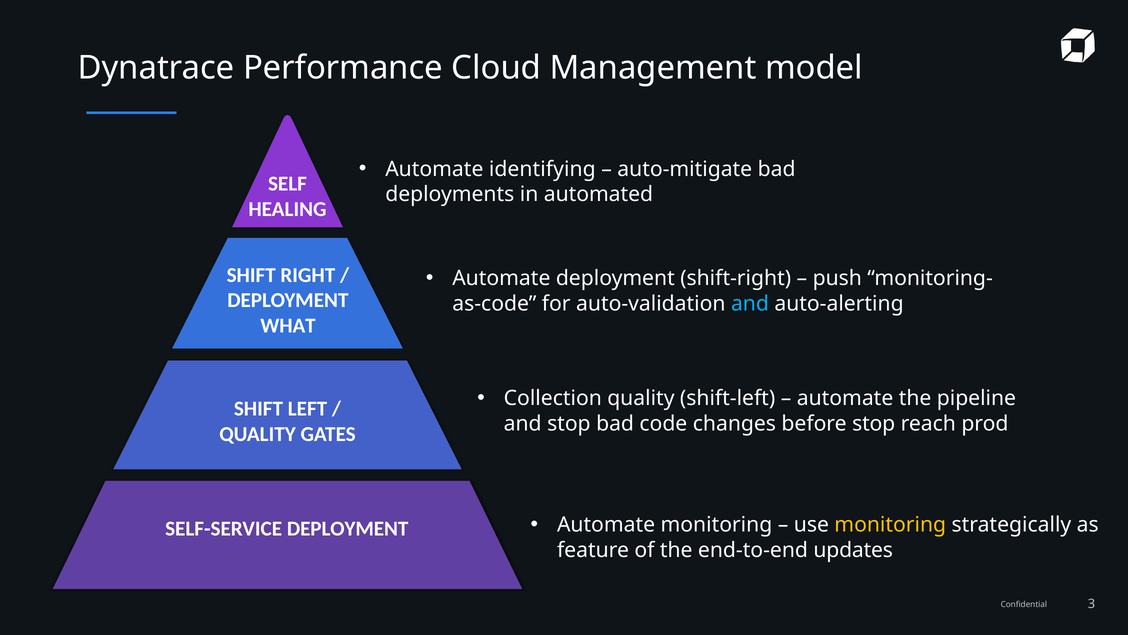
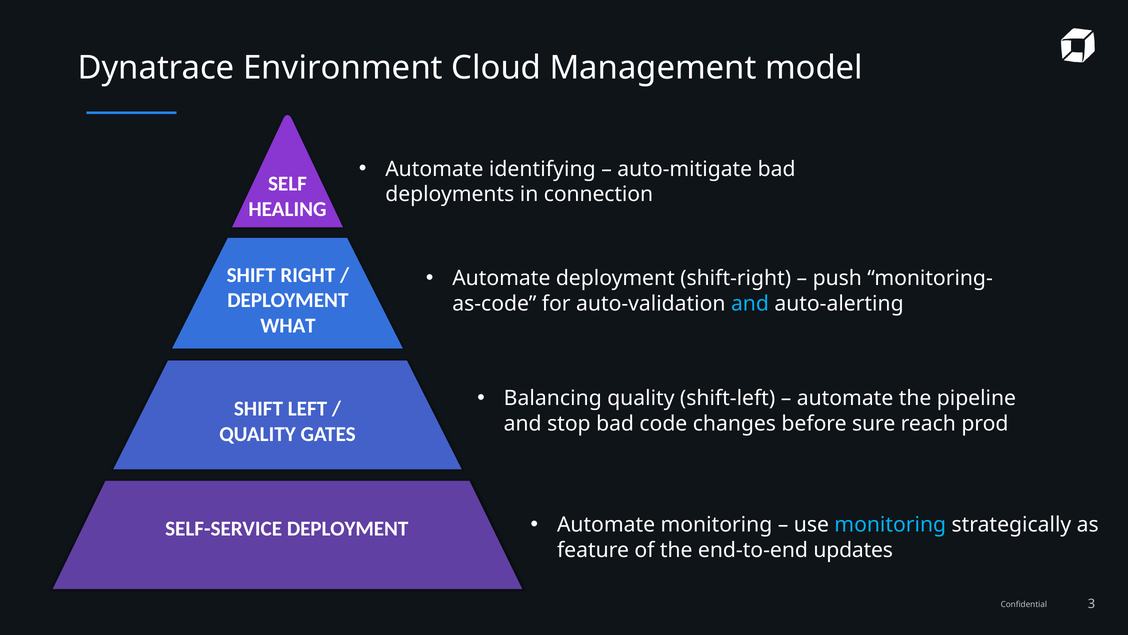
Performance: Performance -> Environment
automated: automated -> connection
Collection: Collection -> Balancing
before stop: stop -> sure
monitoring at (890, 524) colour: yellow -> light blue
